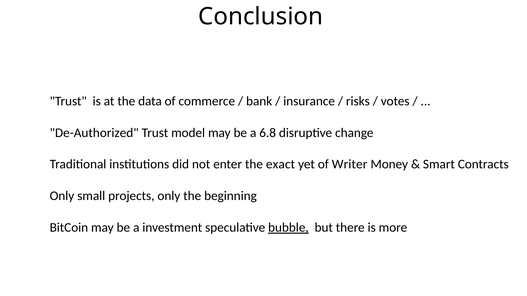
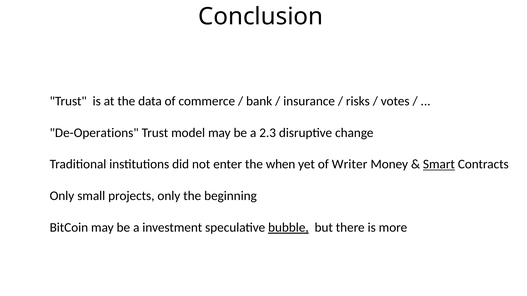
De-Authorized: De-Authorized -> De-Operations
6.8: 6.8 -> 2.3
exact: exact -> when
Smart underline: none -> present
